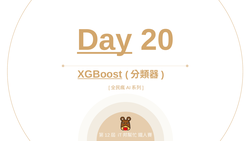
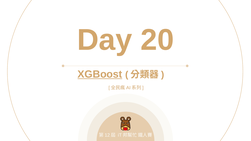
Day underline: present -> none
